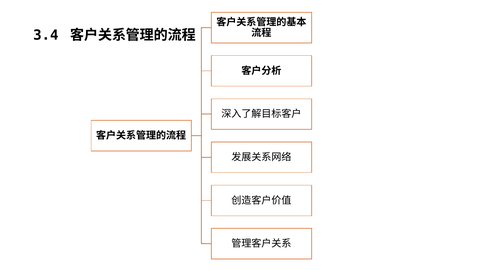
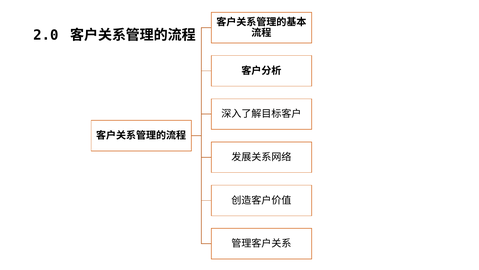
3.4: 3.4 -> 2.0
